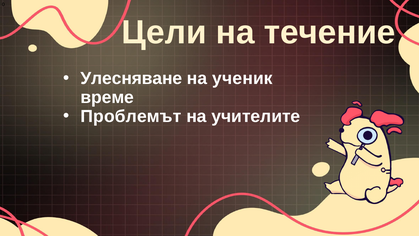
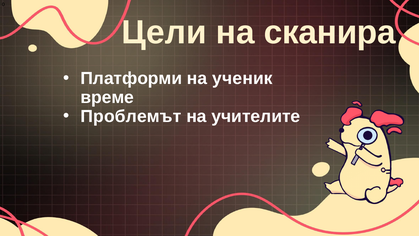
течение: течение -> сканира
Улесняване: Улесняване -> Платформи
